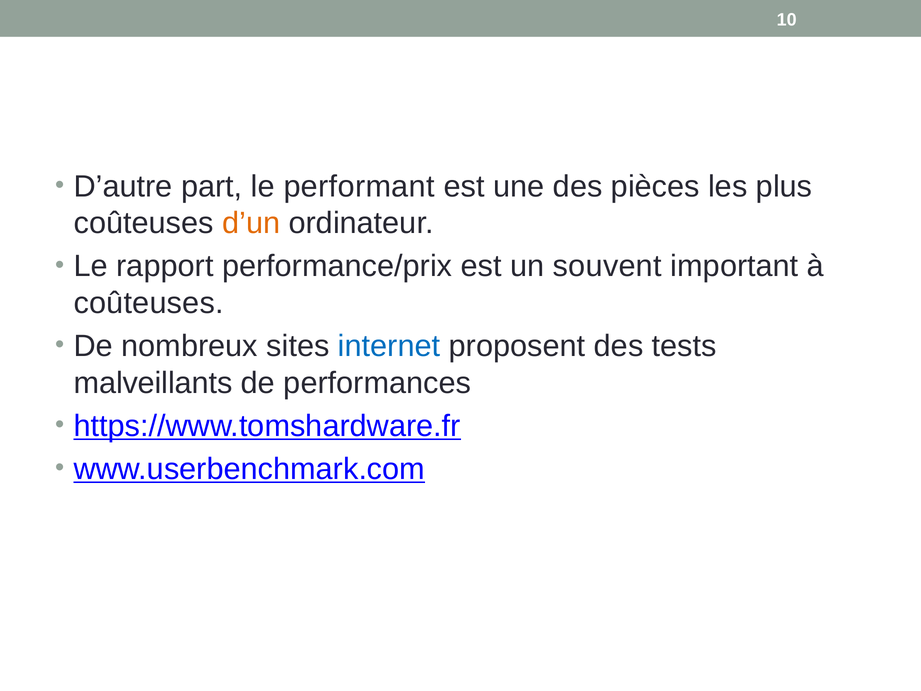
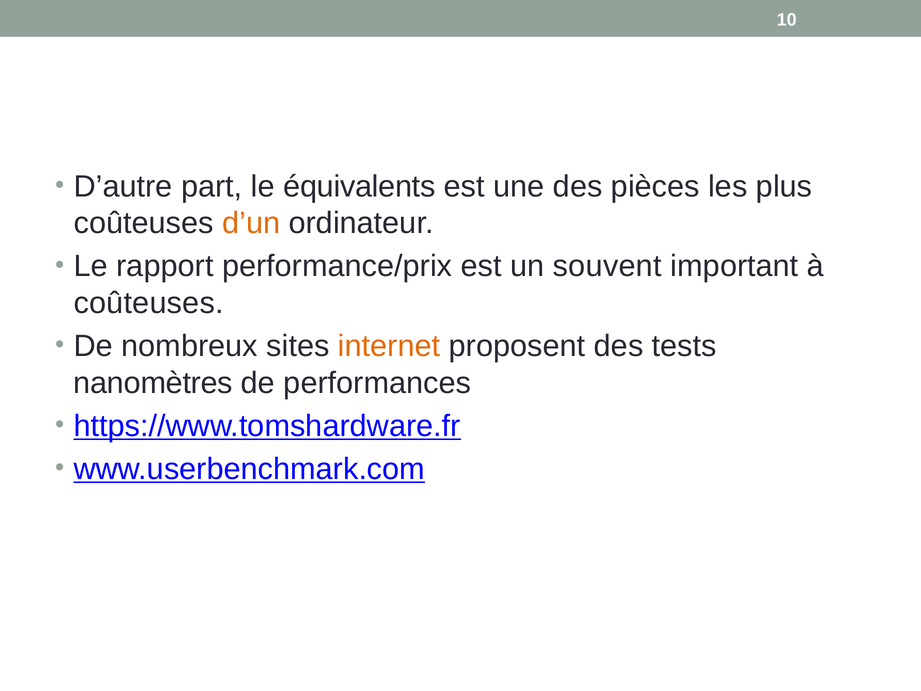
performant: performant -> équivalents
internet colour: blue -> orange
malveillants: malveillants -> nanomètres
